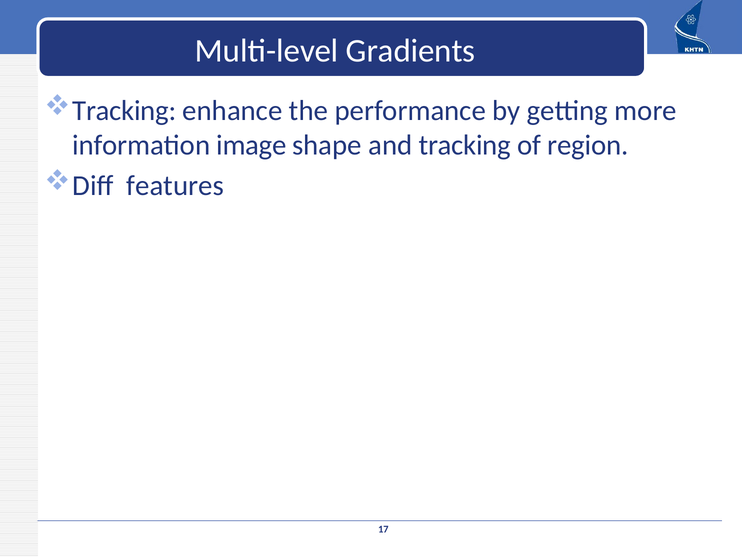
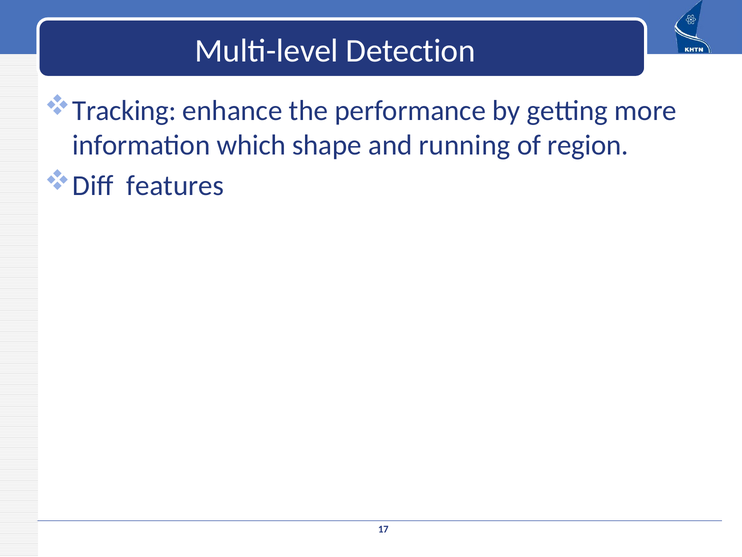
Gradients: Gradients -> Detection
image: image -> which
and tracking: tracking -> running
